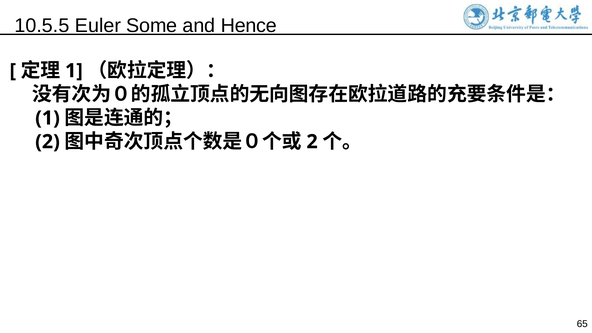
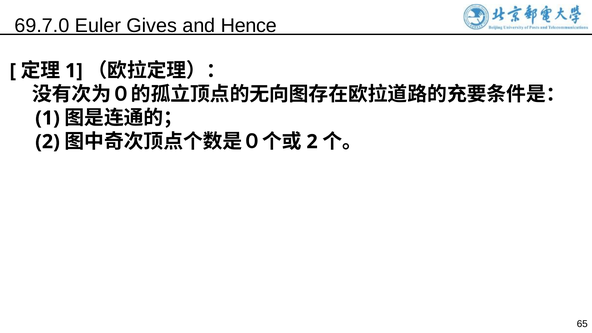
10.5.5: 10.5.5 -> 69.7.0
Some: Some -> Gives
